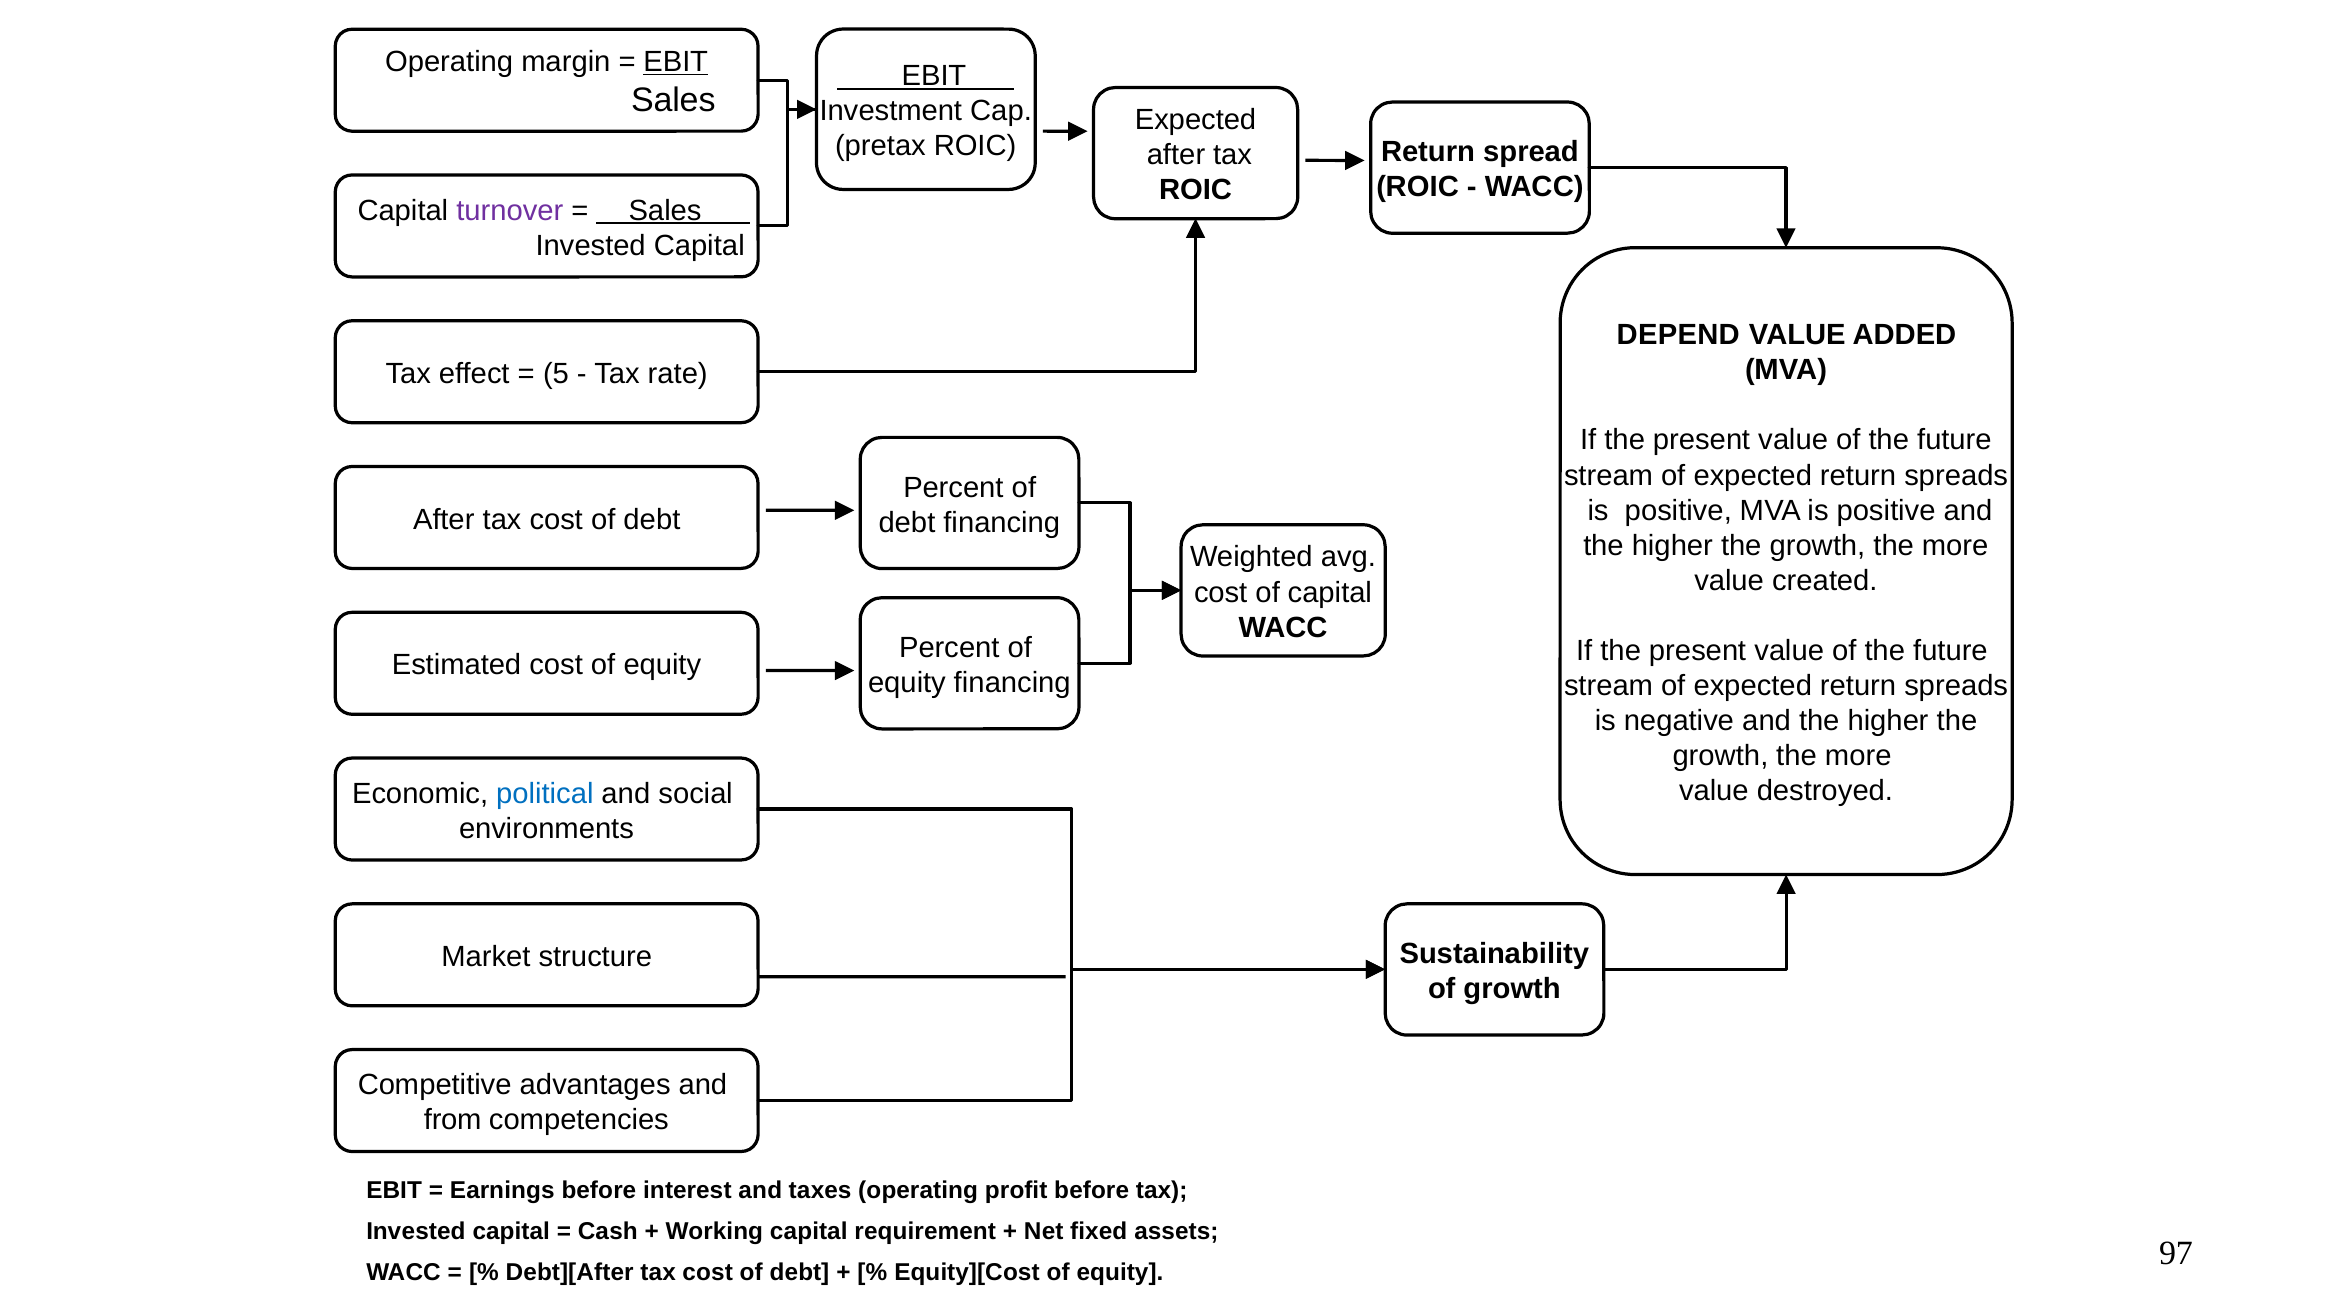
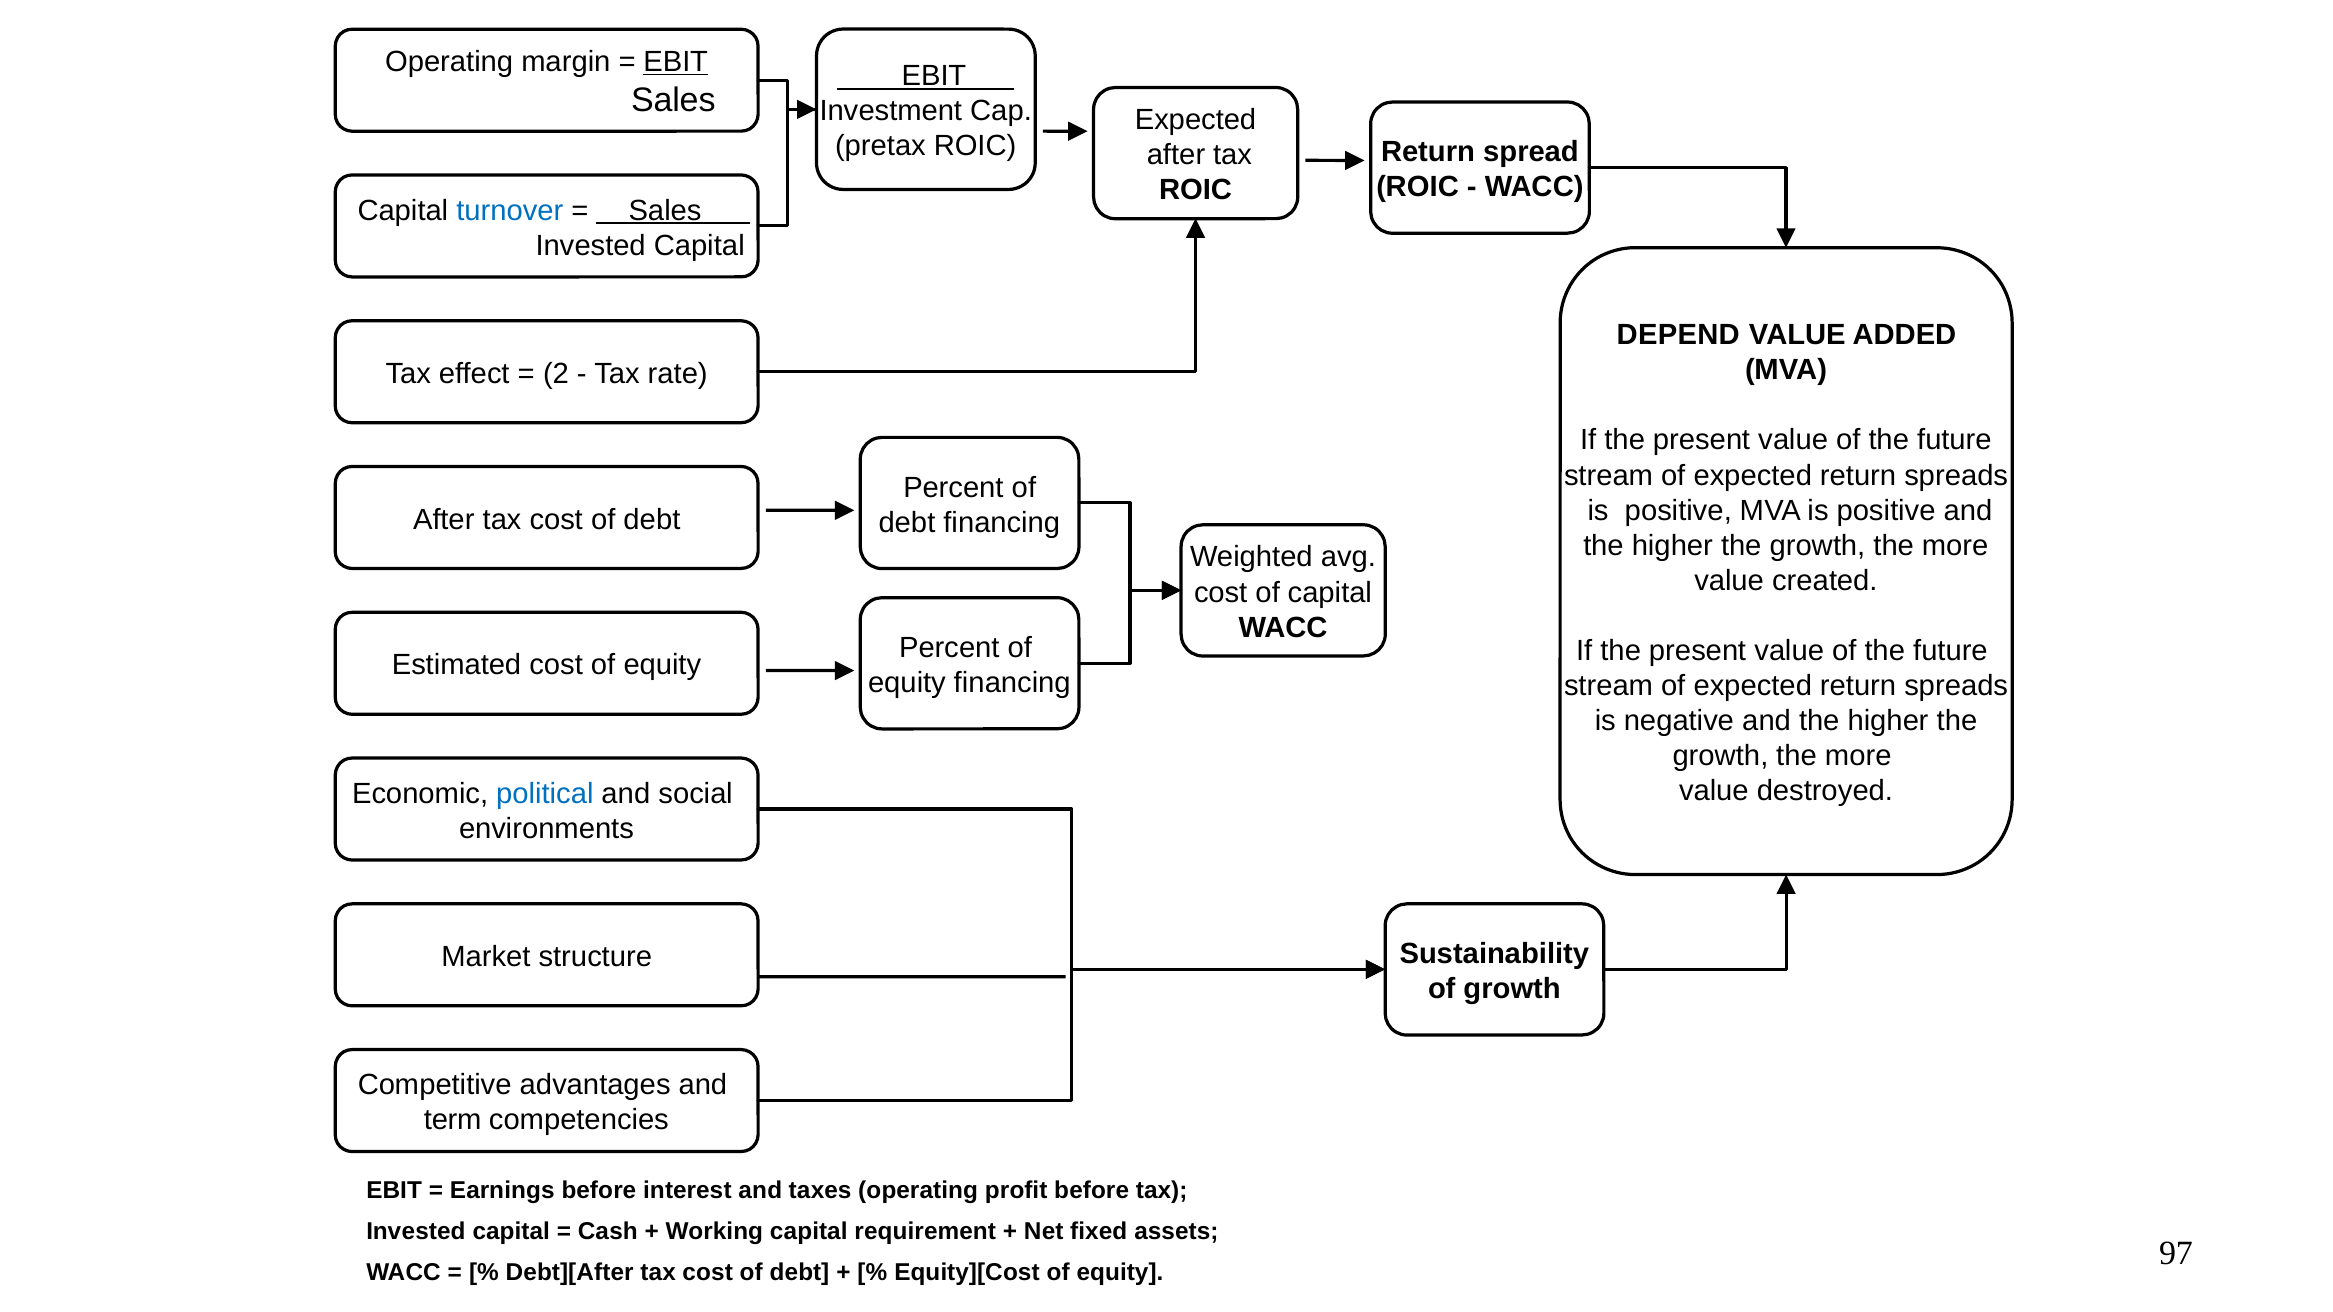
turnover colour: purple -> blue
5: 5 -> 2
from: from -> term
